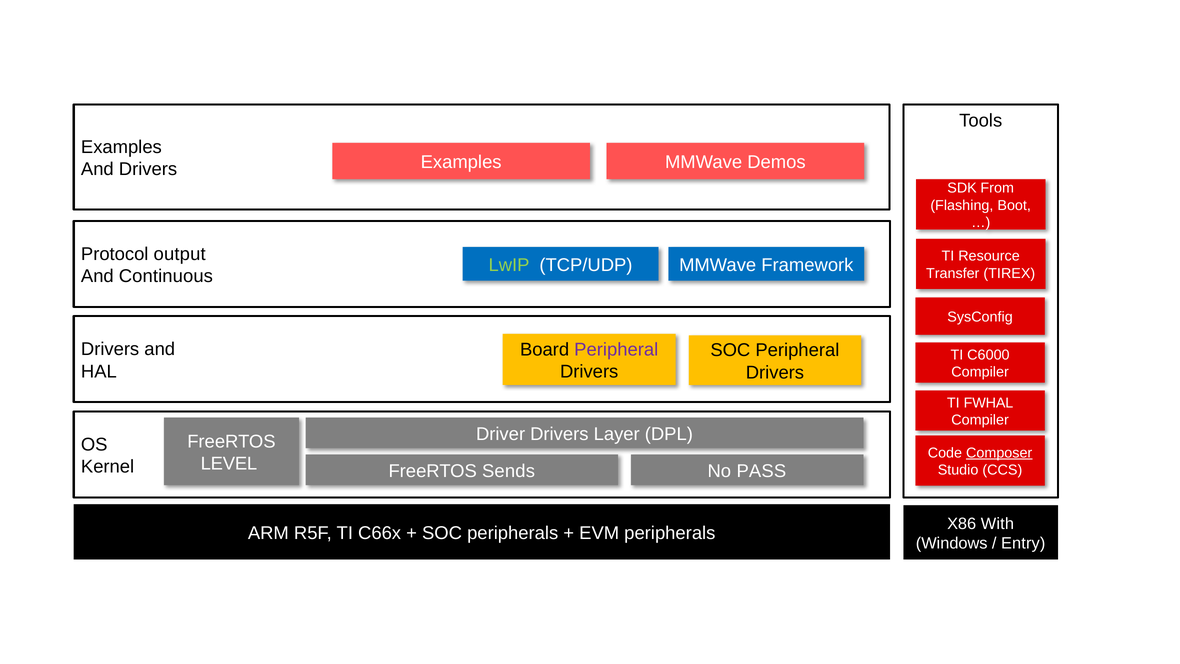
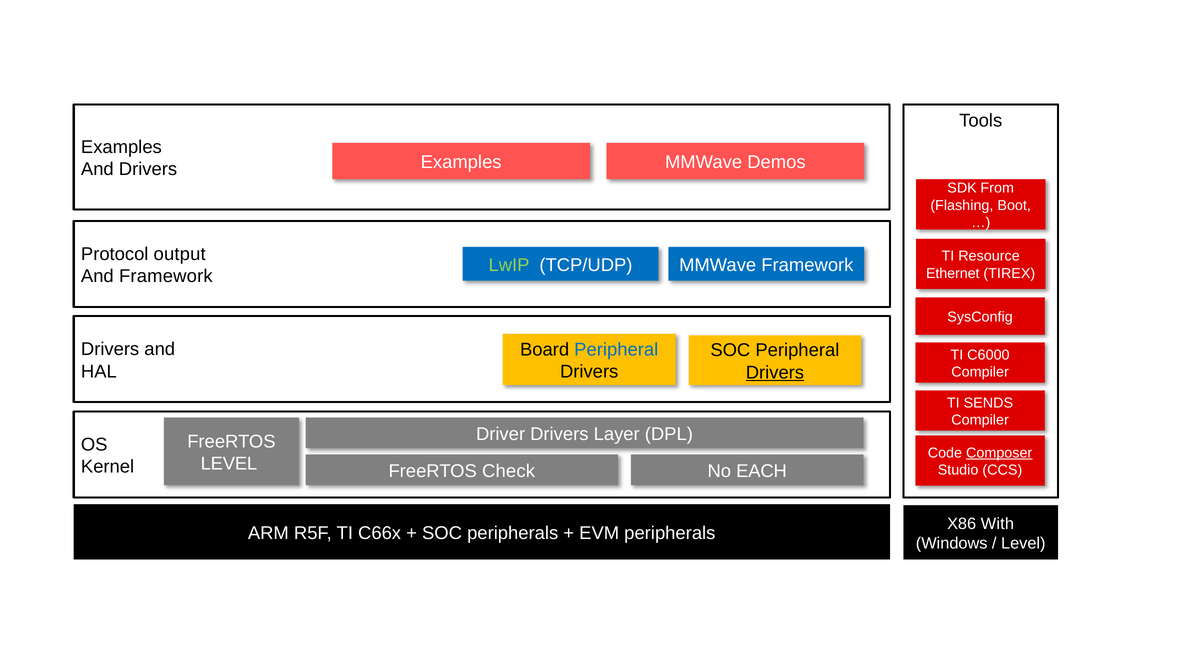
Transfer: Transfer -> Ethernet
And Continuous: Continuous -> Framework
Peripheral at (616, 349) colour: purple -> blue
Drivers at (775, 372) underline: none -> present
FWHAL: FWHAL -> SENDS
Sends: Sends -> Check
PASS: PASS -> EACH
Entry at (1023, 543): Entry -> Level
